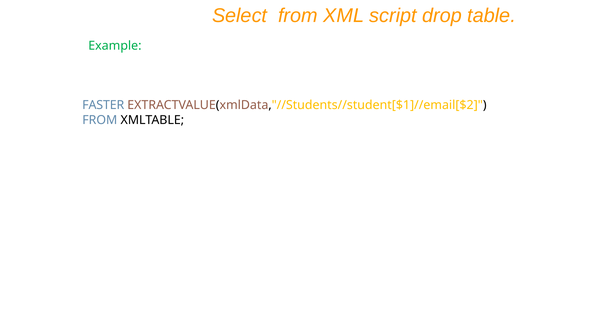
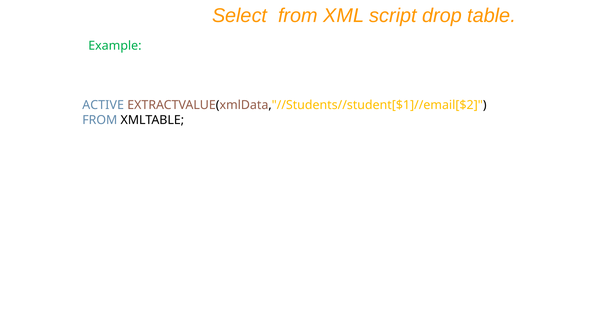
FASTER: FASTER -> ACTIVE
